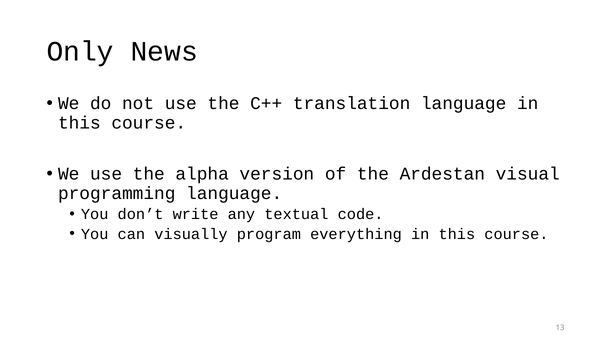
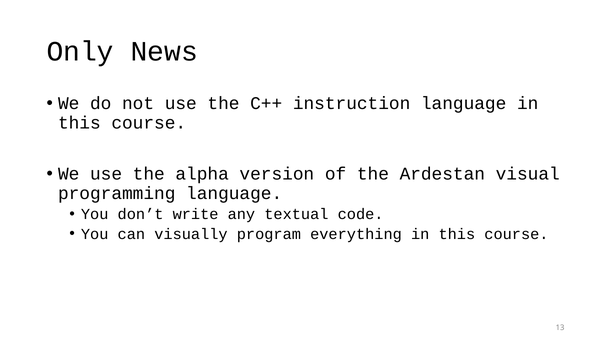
translation: translation -> instruction
